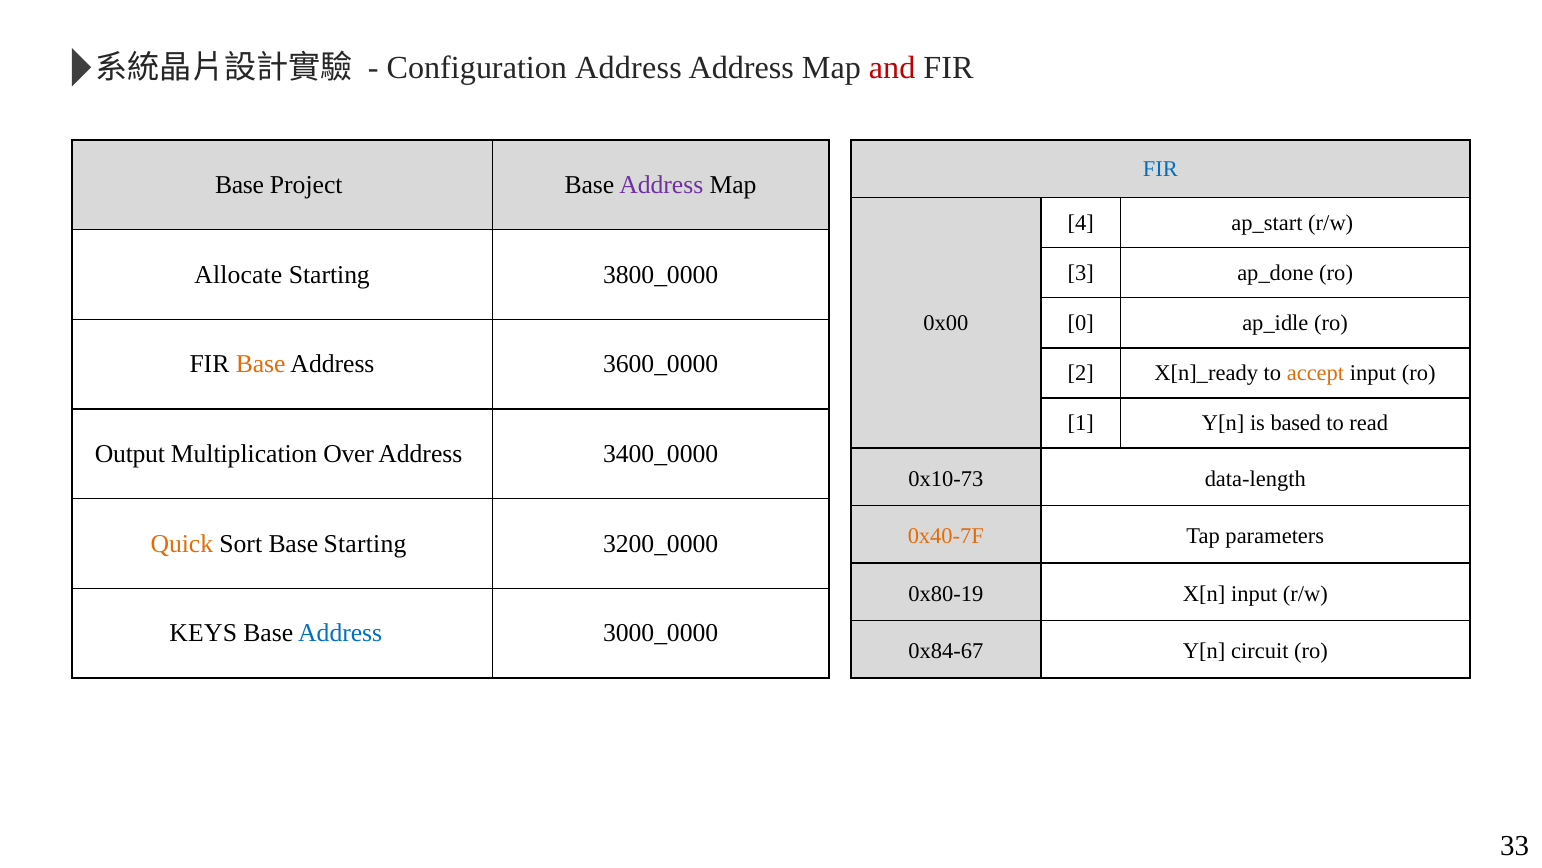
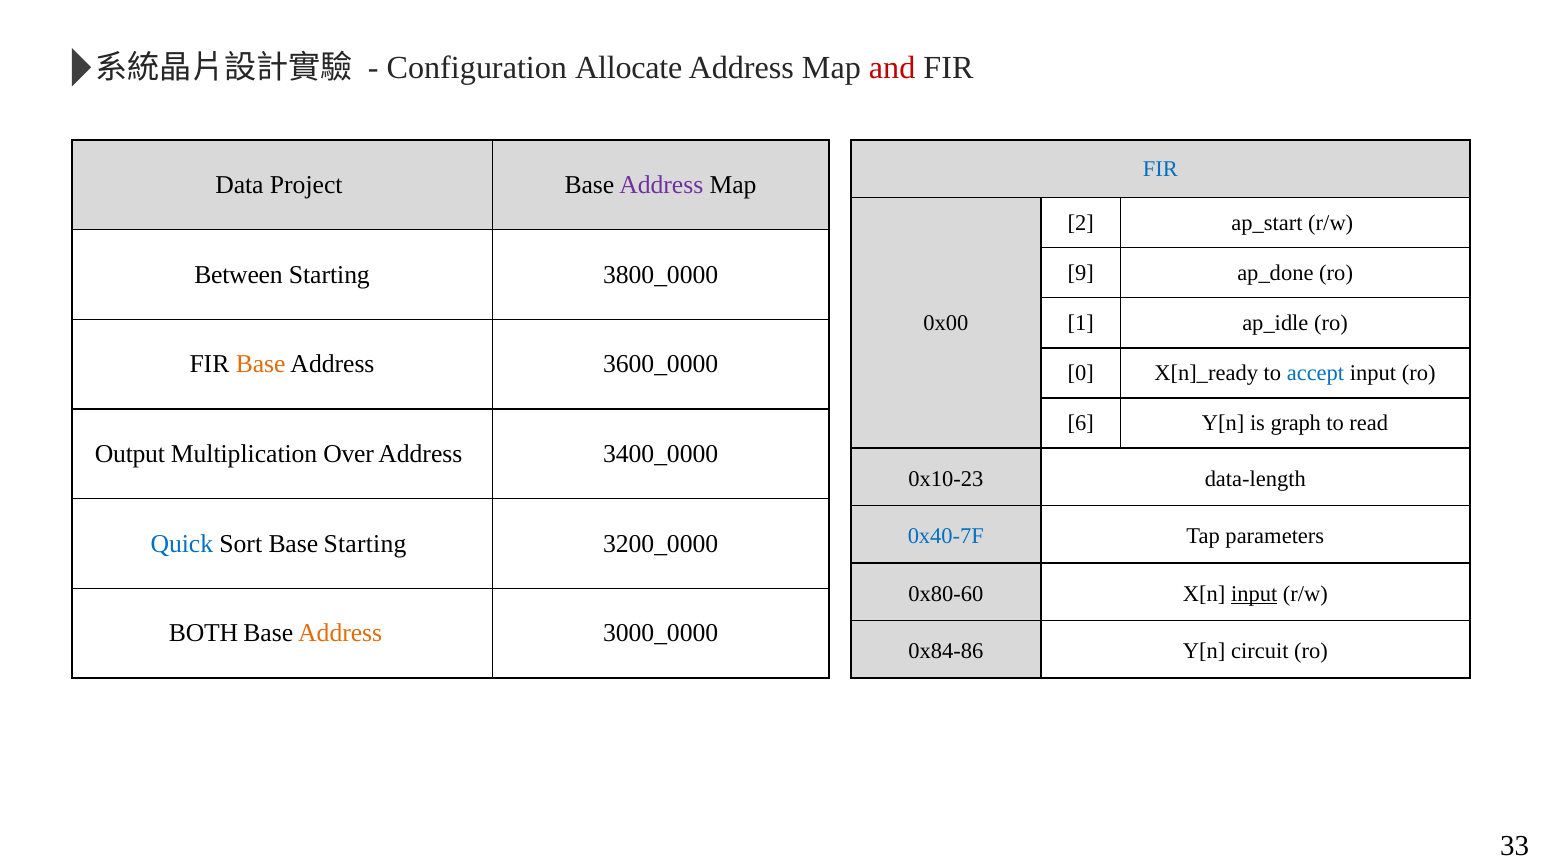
Configuration Address: Address -> Allocate
Base at (240, 185): Base -> Data
4: 4 -> 2
3: 3 -> 9
Allocate: Allocate -> Between
0: 0 -> 1
2: 2 -> 0
accept colour: orange -> blue
1: 1 -> 6
based: based -> graph
0x10-73: 0x10-73 -> 0x10-23
0x40-7F colour: orange -> blue
Quick colour: orange -> blue
0x80-19: 0x80-19 -> 0x80-60
input at (1254, 594) underline: none -> present
KEYS: KEYS -> BOTH
Address at (340, 633) colour: blue -> orange
0x84-67: 0x84-67 -> 0x84-86
